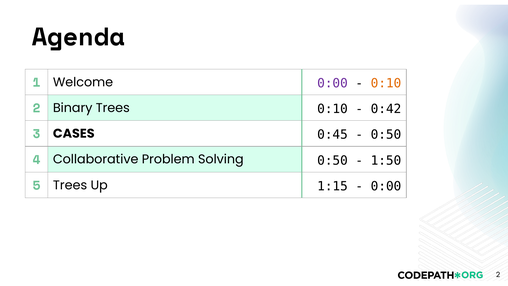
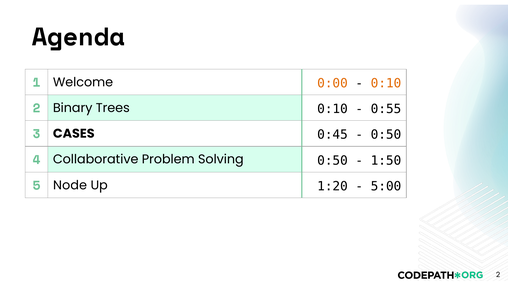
0:00 at (333, 83) colour: purple -> orange
0:42: 0:42 -> 0:55
5 Trees: Trees -> Node
1:15: 1:15 -> 1:20
0:00 at (386, 186): 0:00 -> 5:00
